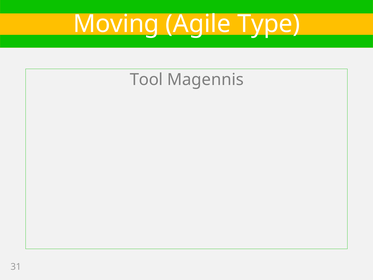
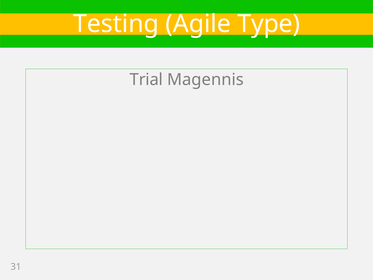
Moving: Moving -> Testing
Tool: Tool -> Trial
